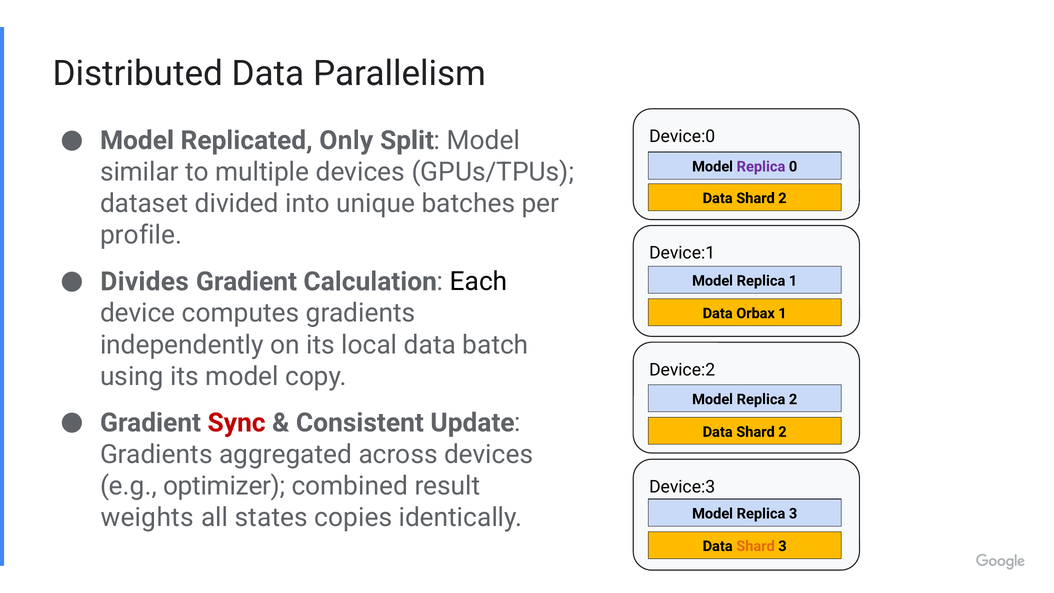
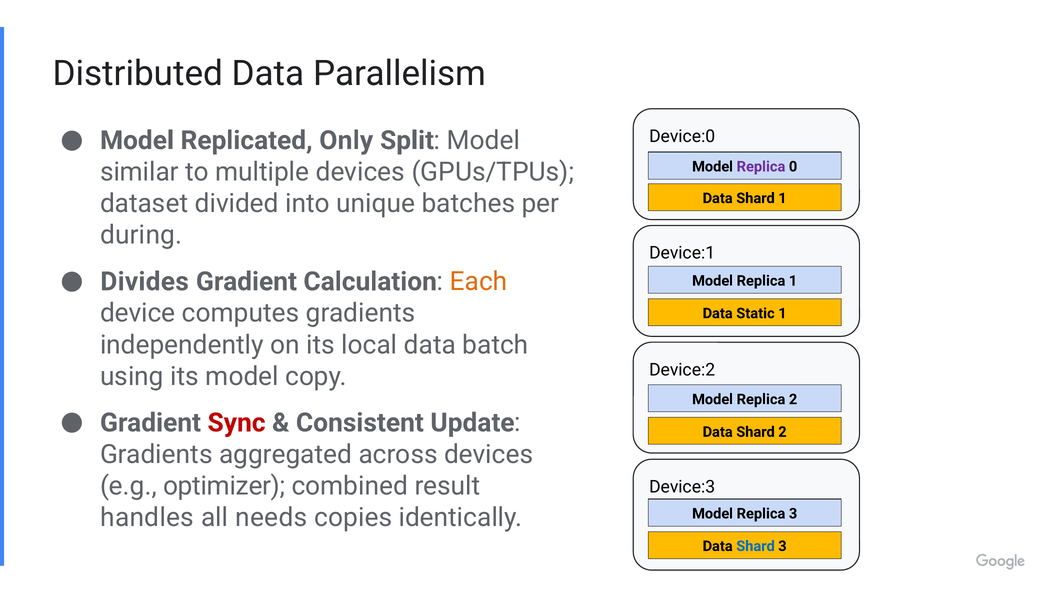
2 at (782, 198): 2 -> 1
profile: profile -> during
Each colour: black -> orange
Orbax: Orbax -> Static
weights: weights -> handles
states: states -> needs
Shard at (756, 546) colour: orange -> blue
